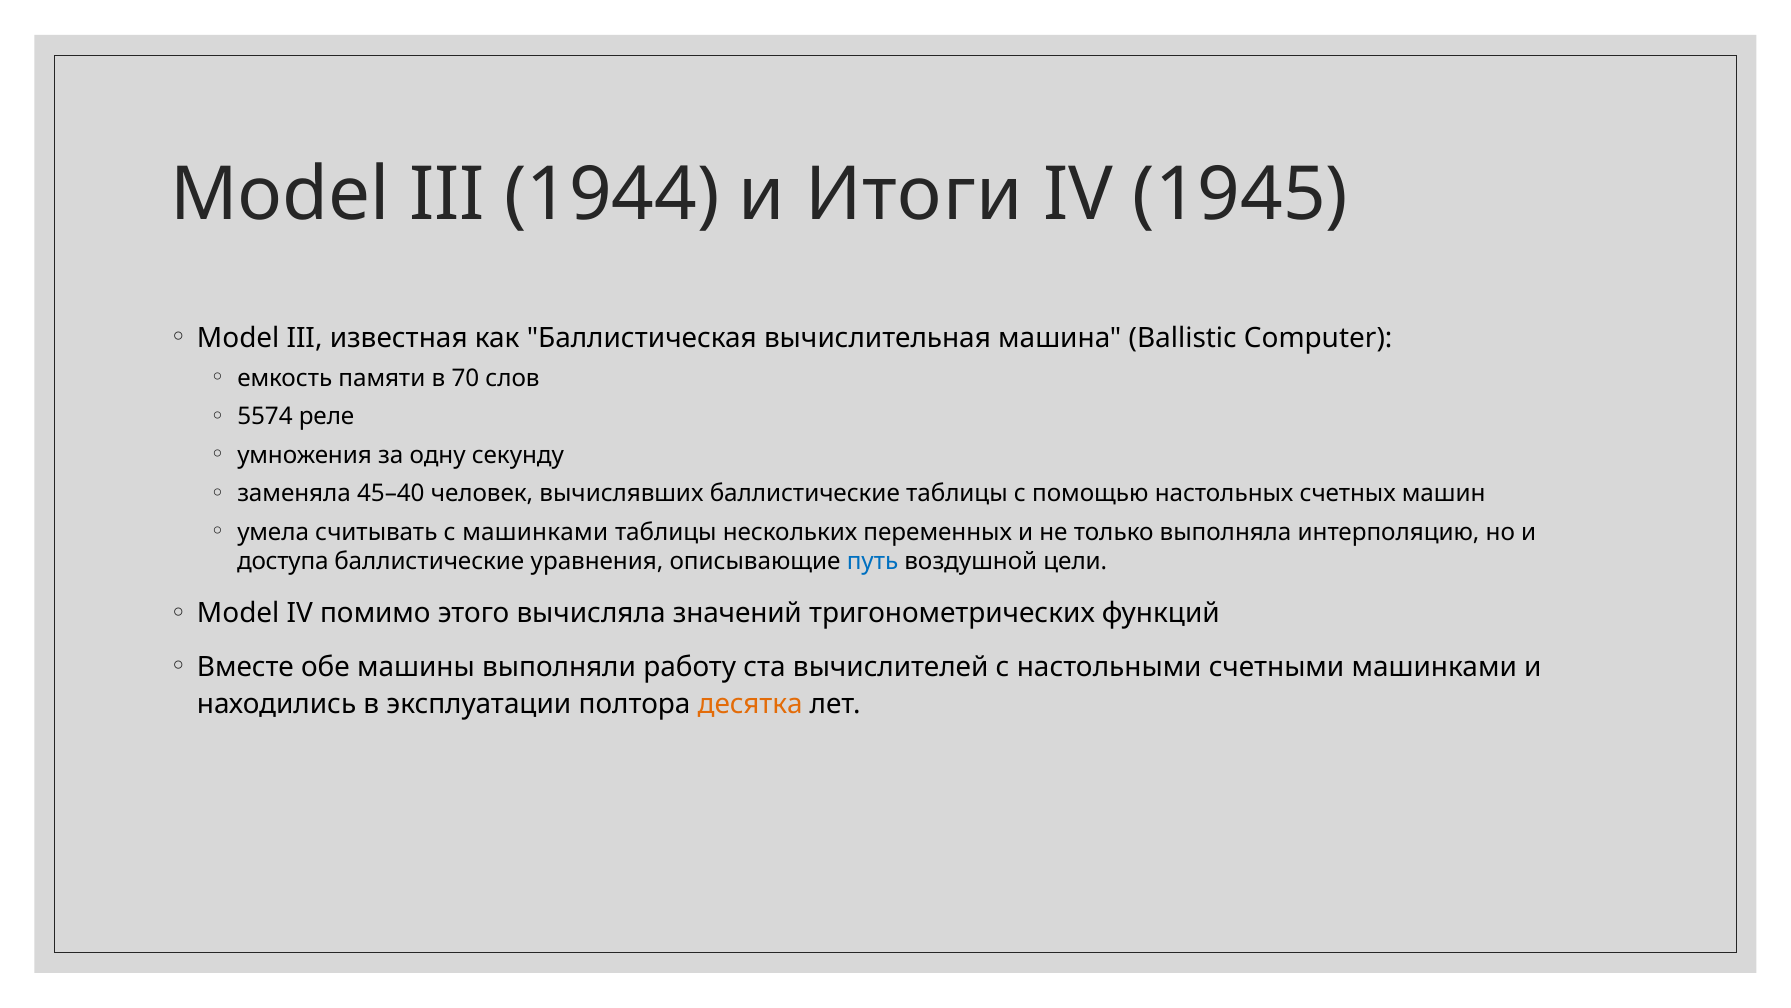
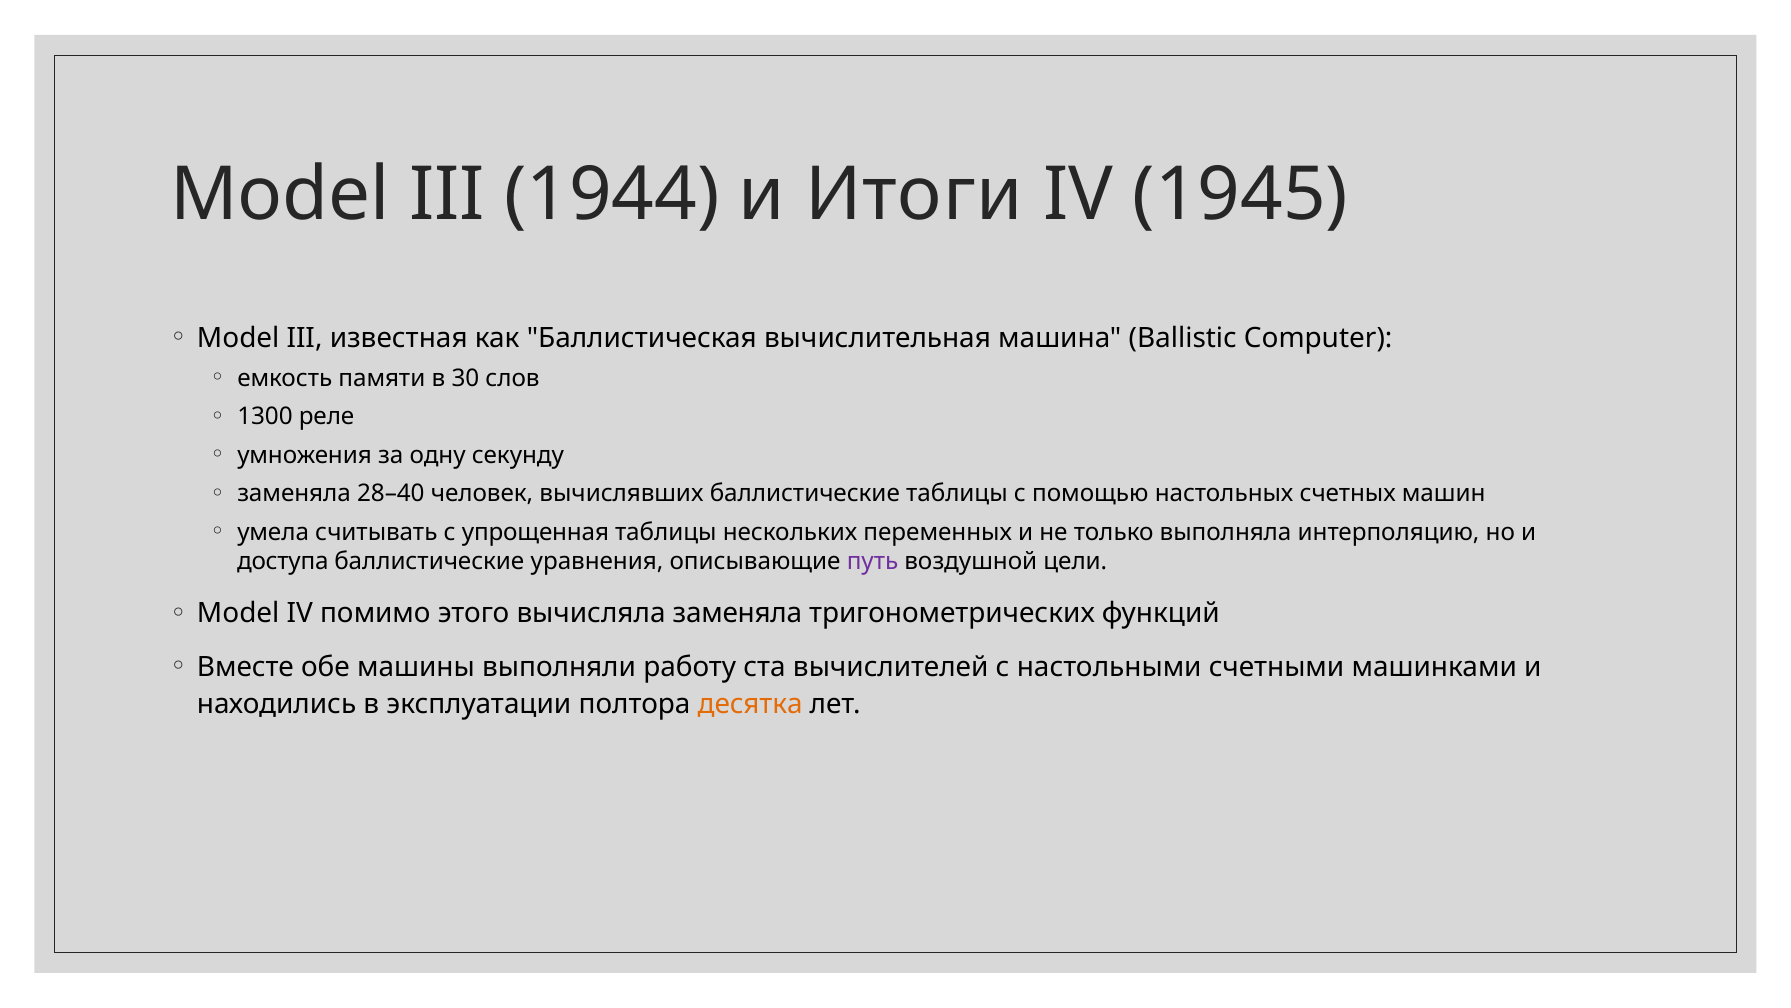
70: 70 -> 30
5574: 5574 -> 1300
45–40: 45–40 -> 28–40
с машинками: машинками -> упрощенная
путь colour: blue -> purple
вычисляла значений: значений -> заменяла
